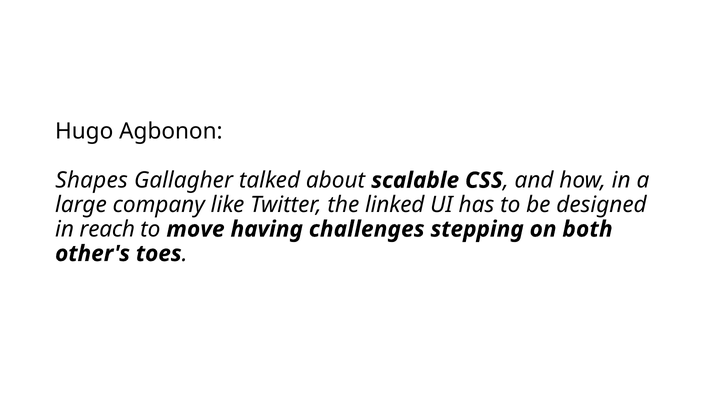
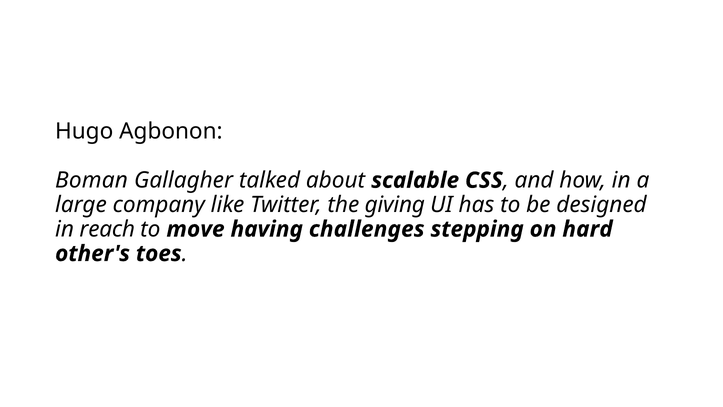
Shapes: Shapes -> Boman
linked: linked -> giving
both: both -> hard
